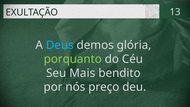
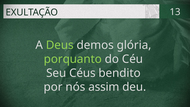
Deus colour: light blue -> light green
Mais: Mais -> Céus
preço: preço -> assim
